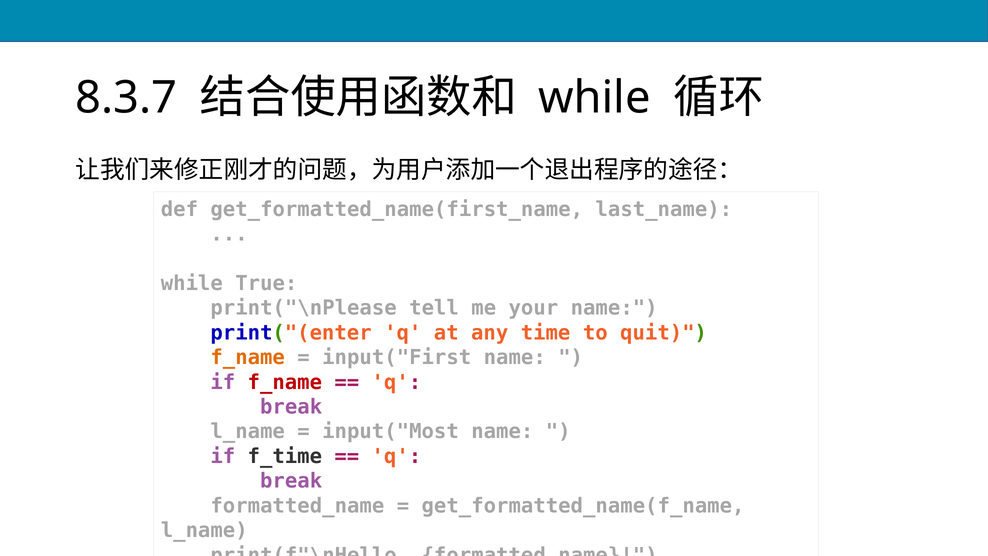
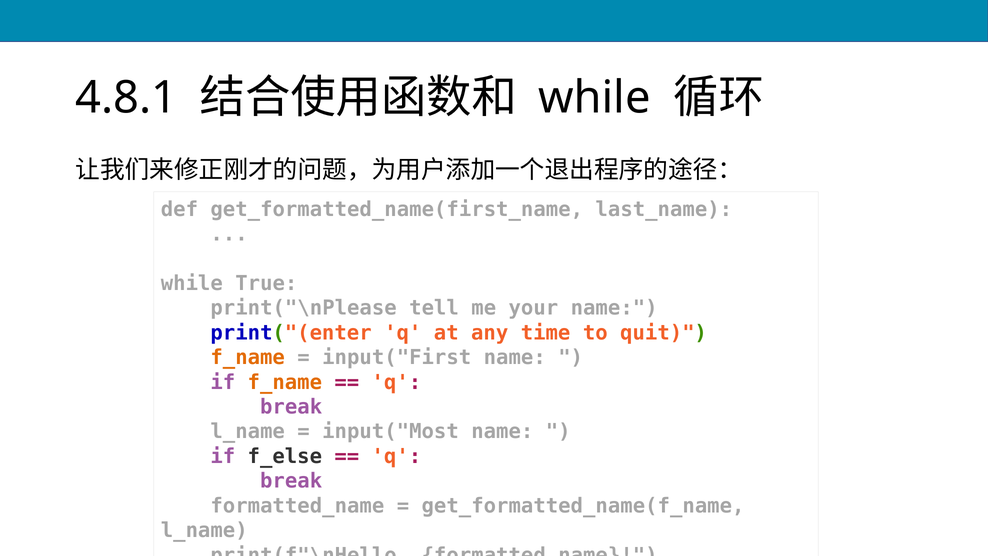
8.3.7: 8.3.7 -> 4.8.1
f_name at (285, 382) colour: red -> orange
f_time: f_time -> f_else
